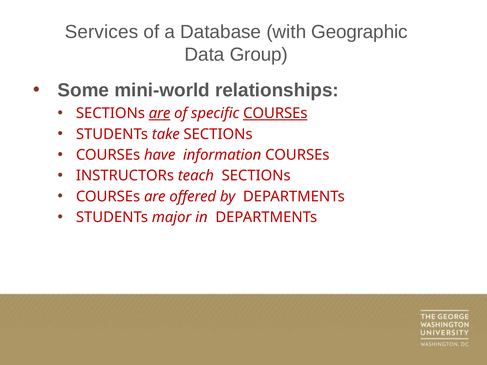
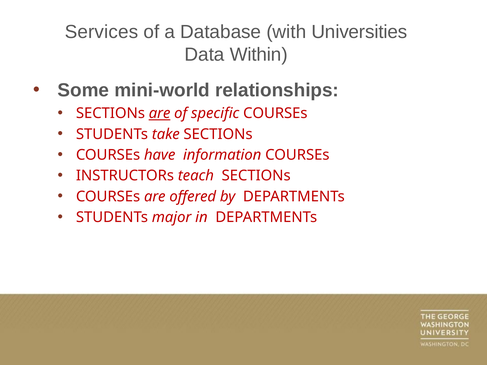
Geographic: Geographic -> Universities
Group: Group -> Within
COURSEs at (275, 113) underline: present -> none
